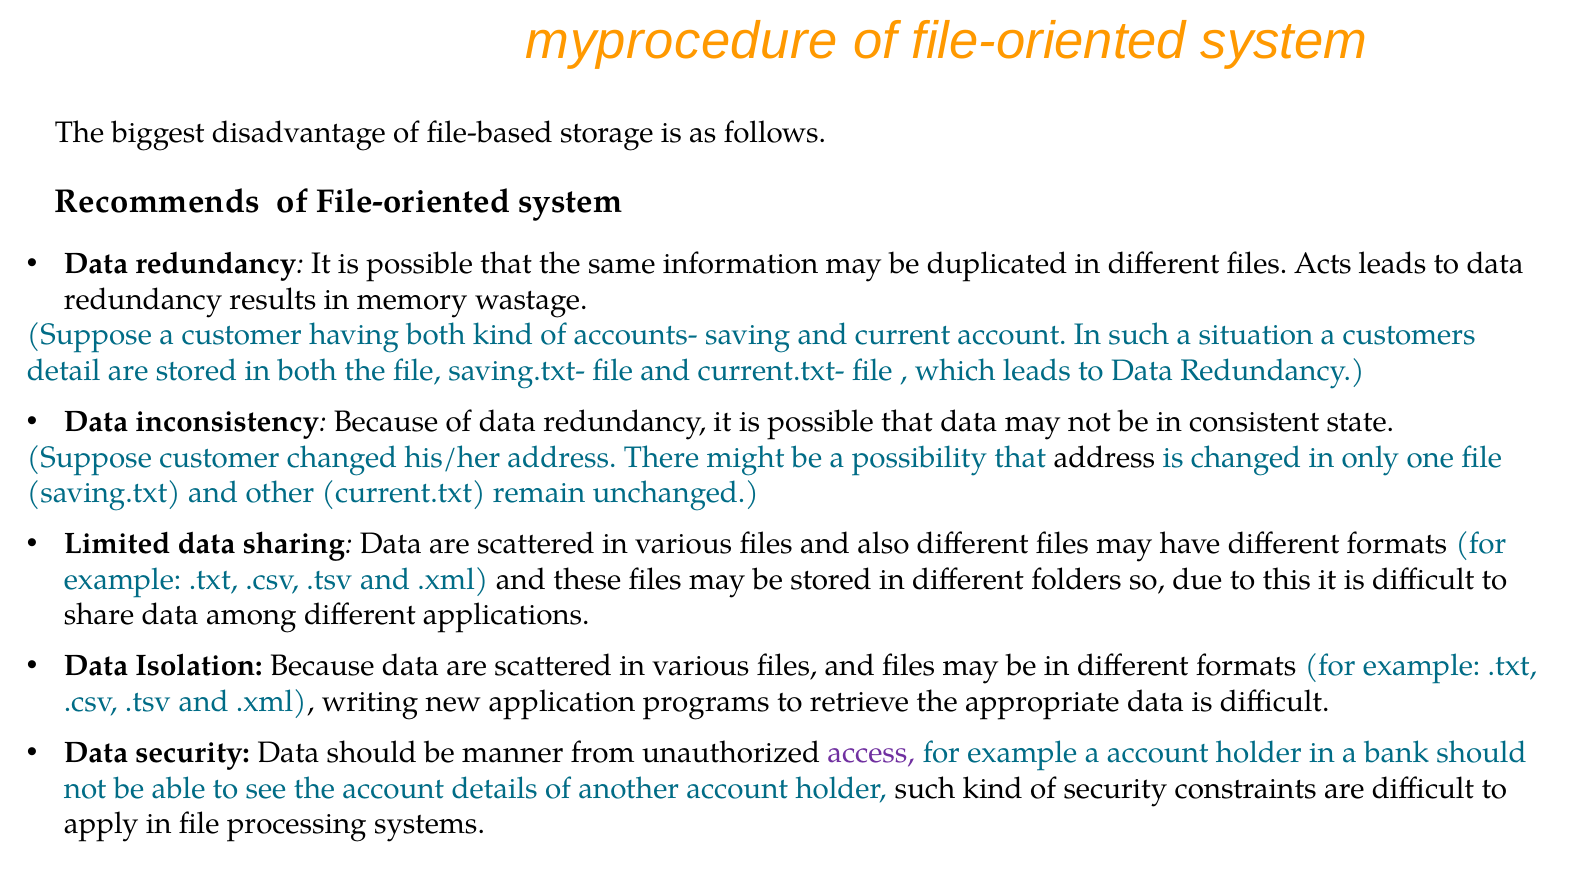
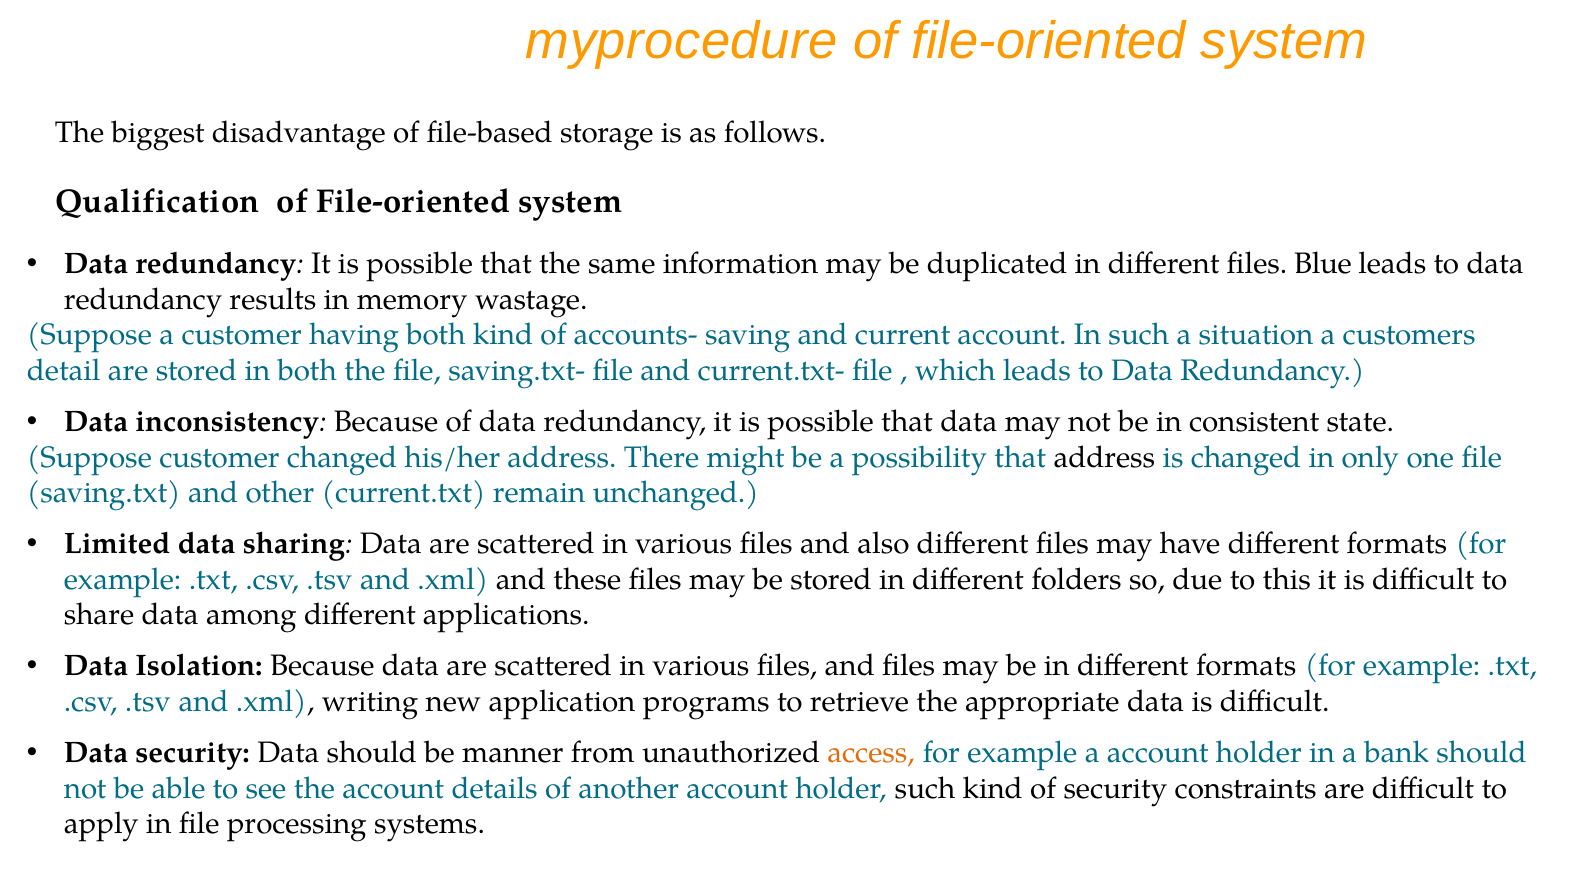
Recommends: Recommends -> Qualification
Acts: Acts -> Blue
access colour: purple -> orange
